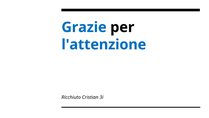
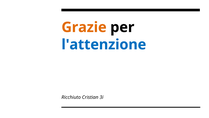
Grazie colour: blue -> orange
